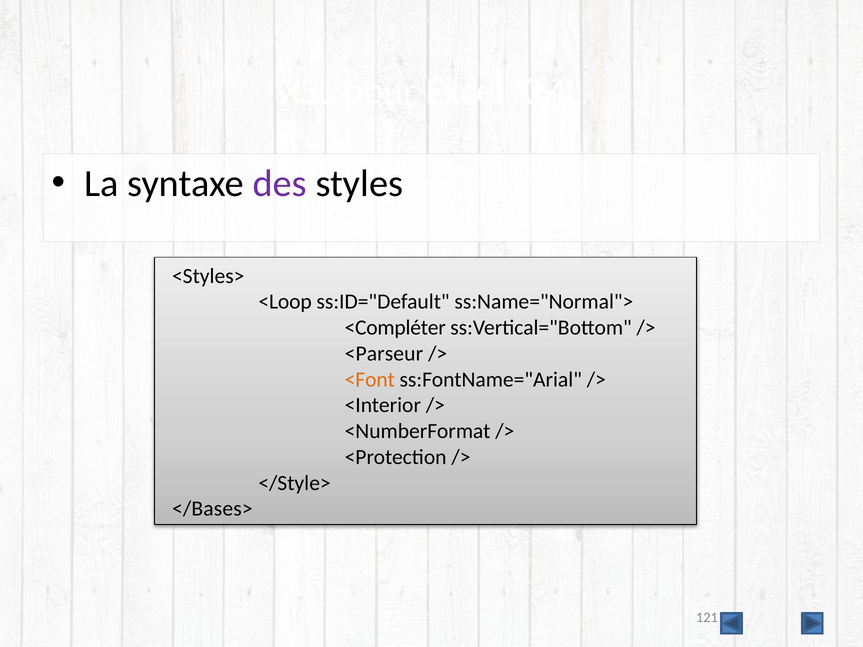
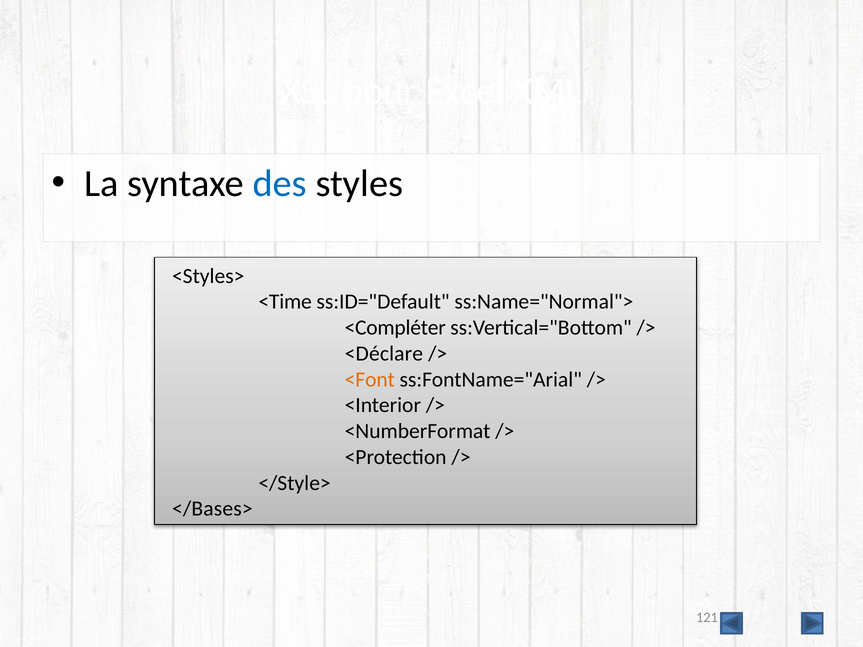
des colour: purple -> blue
<Loop: <Loop -> <Time
<Parseur: <Parseur -> <Déclare
